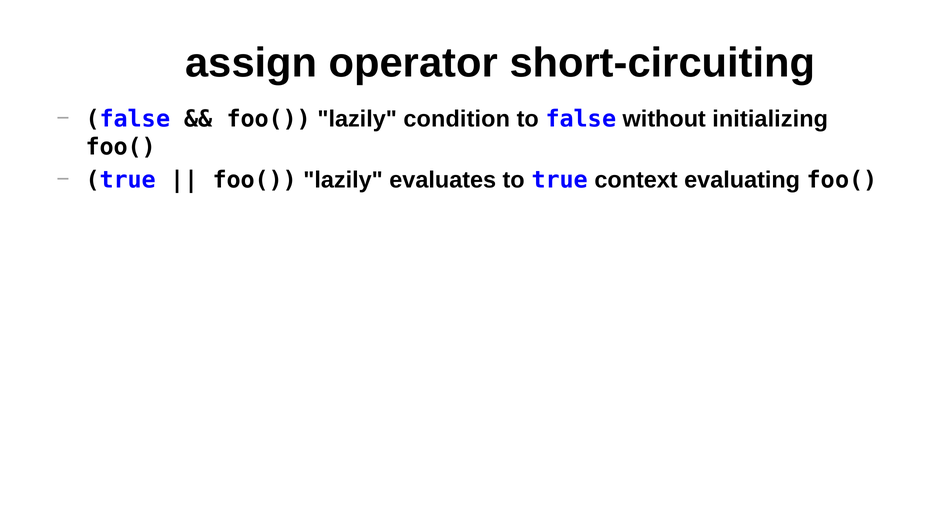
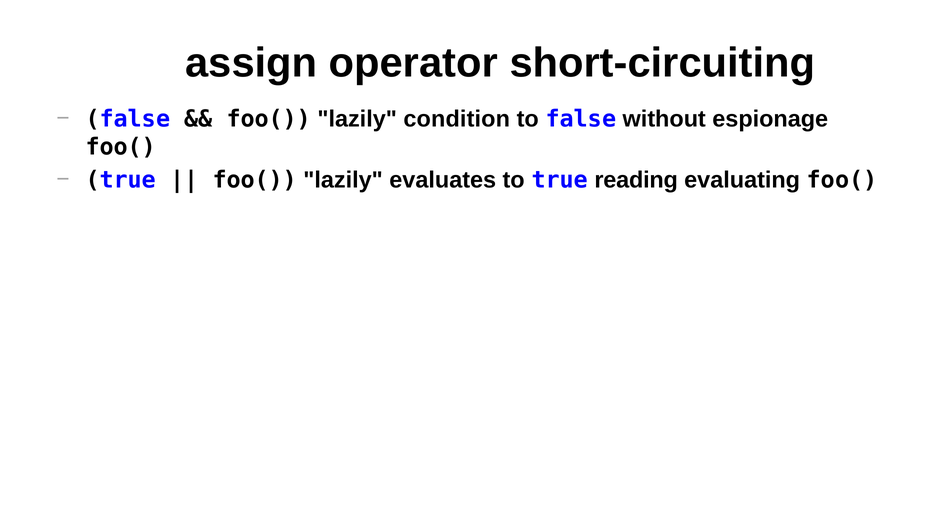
initializing: initializing -> espionage
context: context -> reading
